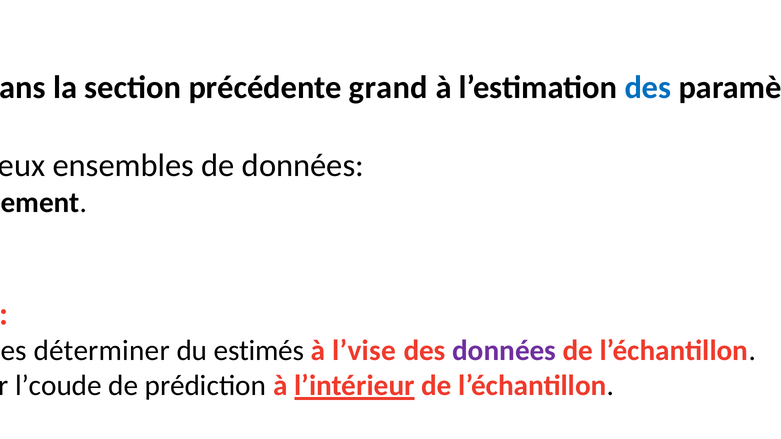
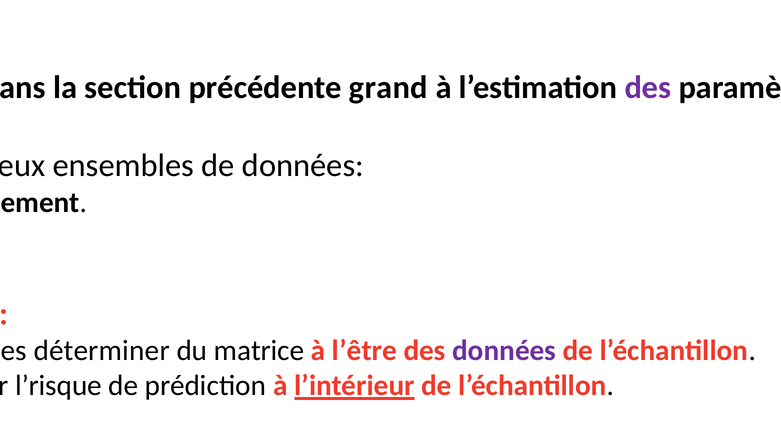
des at (648, 88) colour: blue -> purple
estimés: estimés -> matrice
l’vise: l’vise -> l’être
l’coude: l’coude -> l’risque
